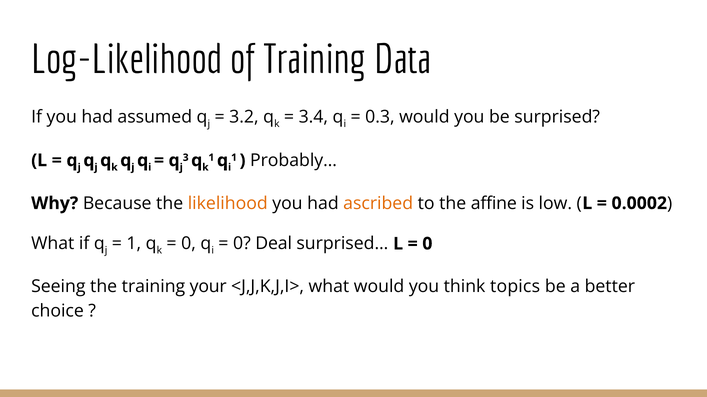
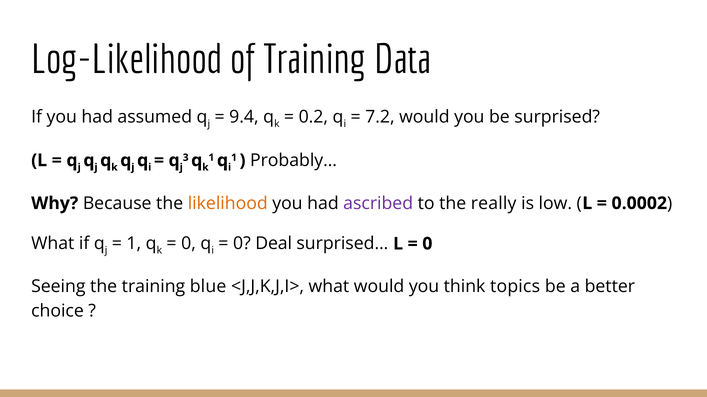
3.2: 3.2 -> 9.4
3.4: 3.4 -> 0.2
0.3: 0.3 -> 7.2
ascribed colour: orange -> purple
affine: affine -> really
your: your -> blue
